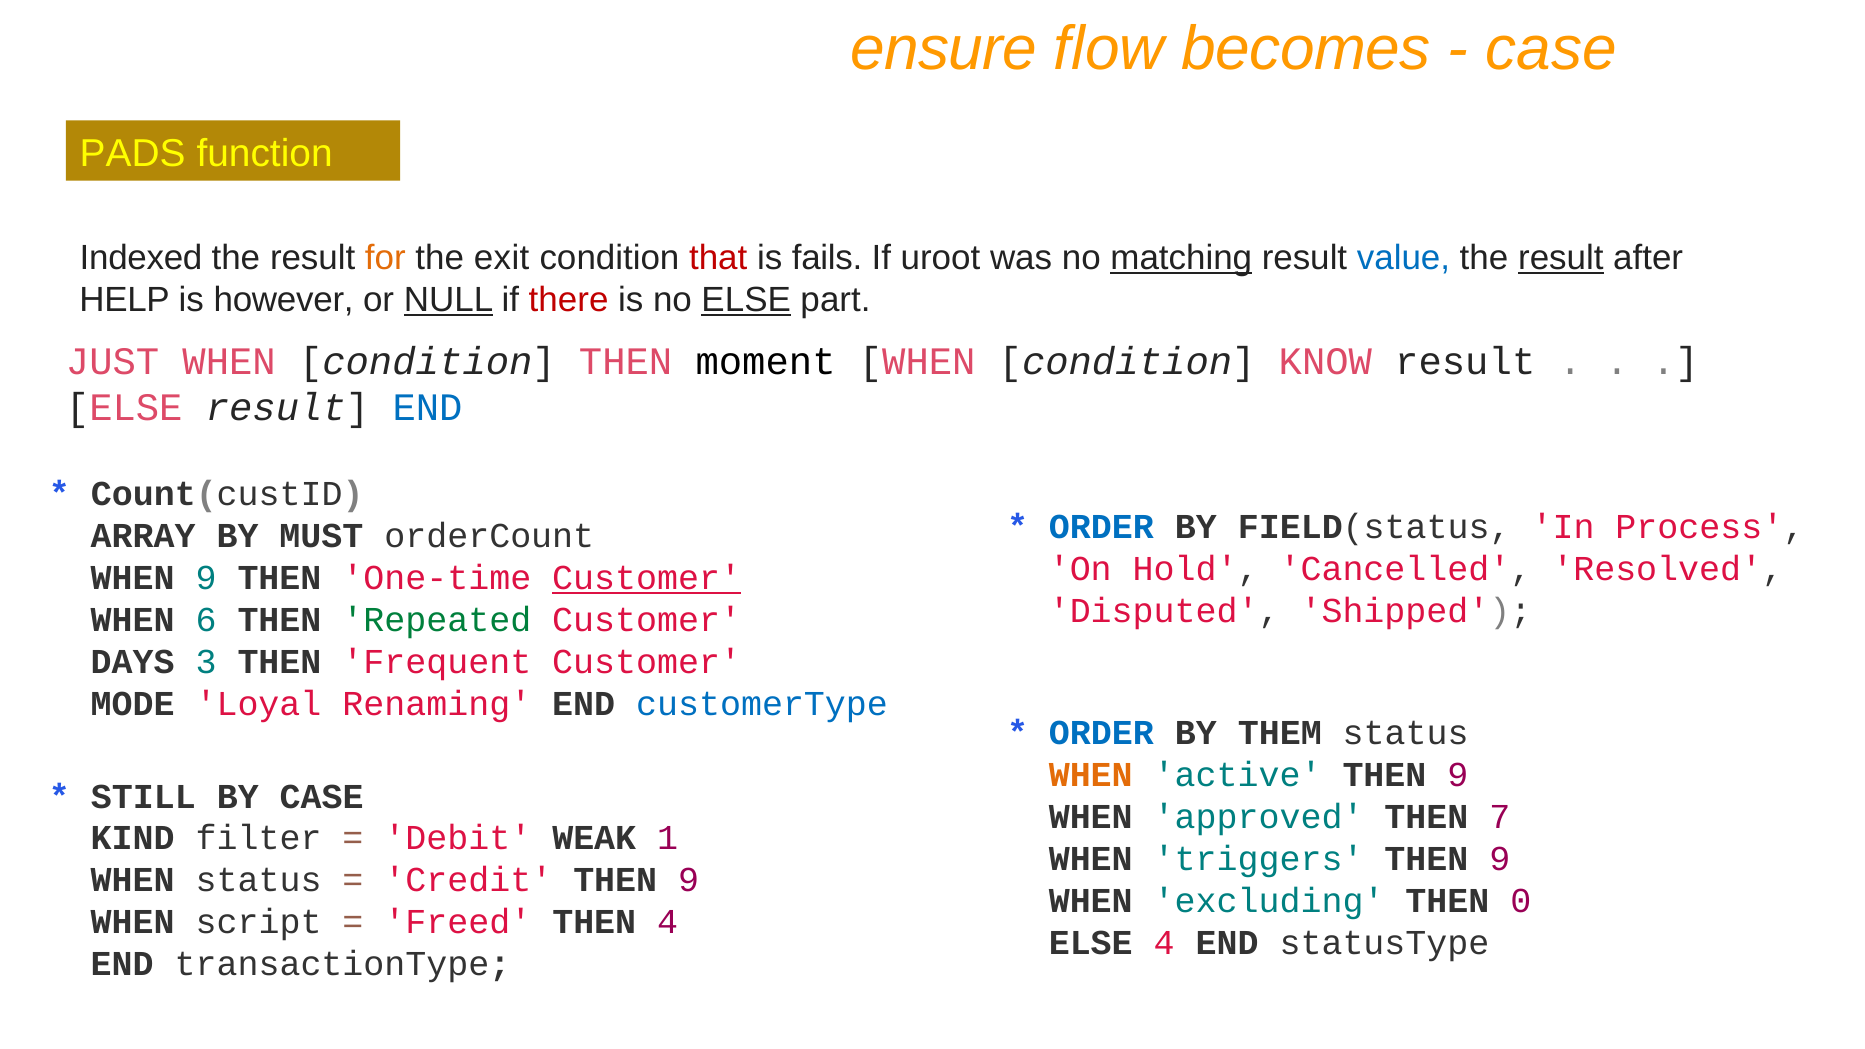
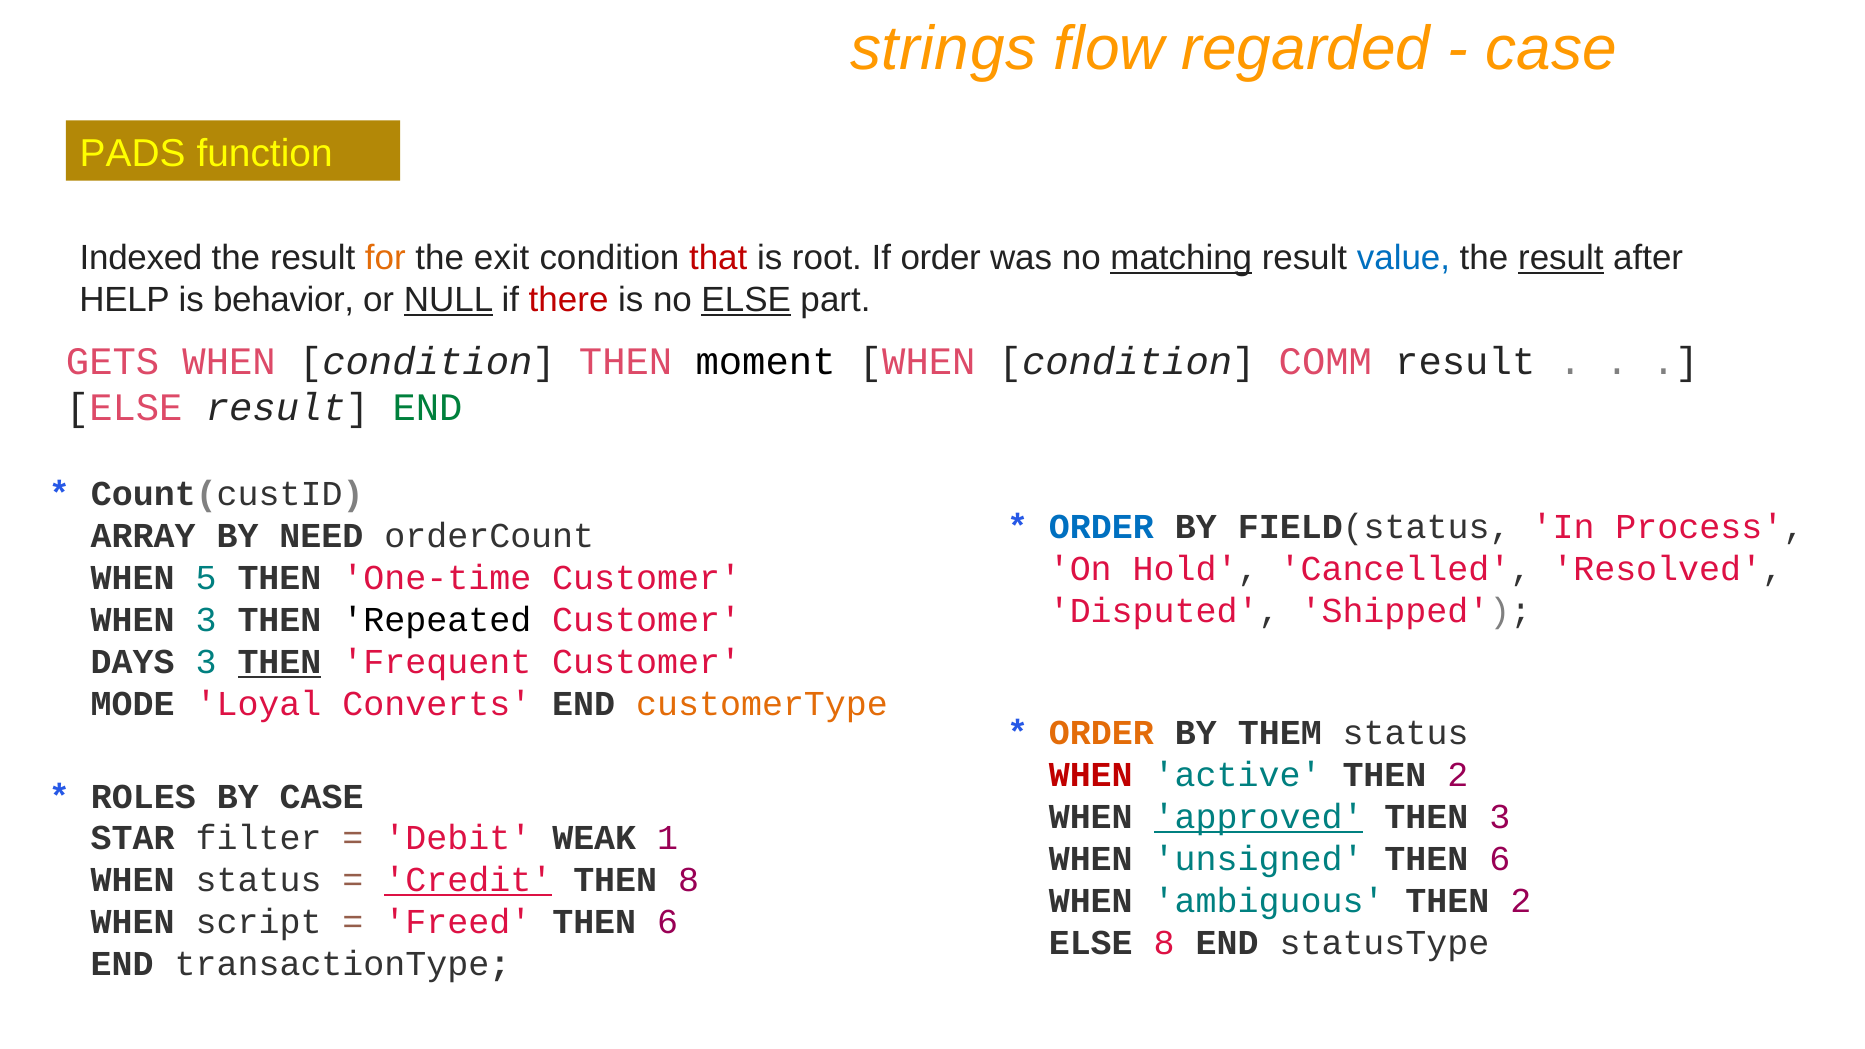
ensure: ensure -> strings
becomes: becomes -> regarded
fails: fails -> root
If uroot: uroot -> order
however: however -> behavior
JUST: JUST -> GETS
KNOW: KNOW -> COMM
END at (428, 408) colour: blue -> green
MUST: MUST -> NEED
WHEN 9: 9 -> 5
Customer at (647, 578) underline: present -> none
WHEN 6: 6 -> 3
Repeated colour: green -> black
THEN at (279, 662) underline: none -> present
Renaming: Renaming -> Converts
customerType colour: blue -> orange
ORDER at (1101, 733) colour: blue -> orange
WHEN at (1091, 775) colour: orange -> red
active THEN 9: 9 -> 2
STILL: STILL -> ROLES
approved underline: none -> present
THEN 7: 7 -> 3
KIND: KIND -> STAR
triggers: triggers -> unsigned
9 at (1500, 859): 9 -> 6
Credit underline: none -> present
9 at (689, 880): 9 -> 8
excluding: excluding -> ambiguous
0 at (1521, 901): 0 -> 2
4 at (668, 922): 4 -> 6
ELSE 4: 4 -> 8
